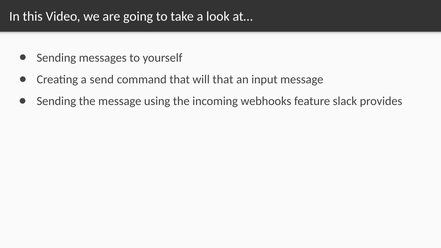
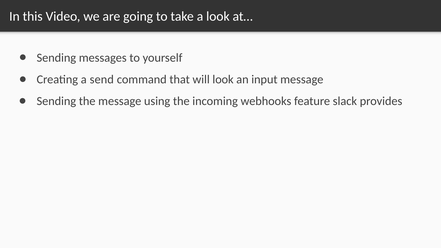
will that: that -> look
